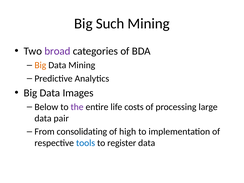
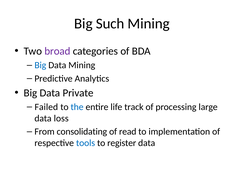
Big at (40, 65) colour: orange -> blue
Images: Images -> Private
Below: Below -> Failed
the colour: purple -> blue
costs: costs -> track
pair: pair -> loss
high: high -> read
